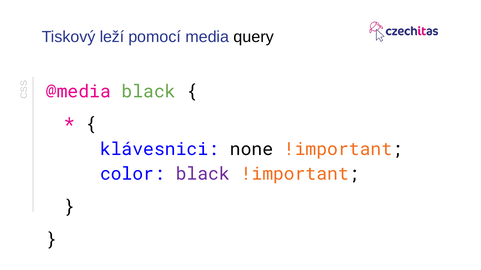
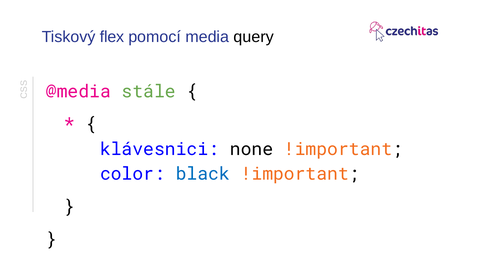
leží: leží -> flex
@media black: black -> stále
black at (203, 174) colour: purple -> blue
